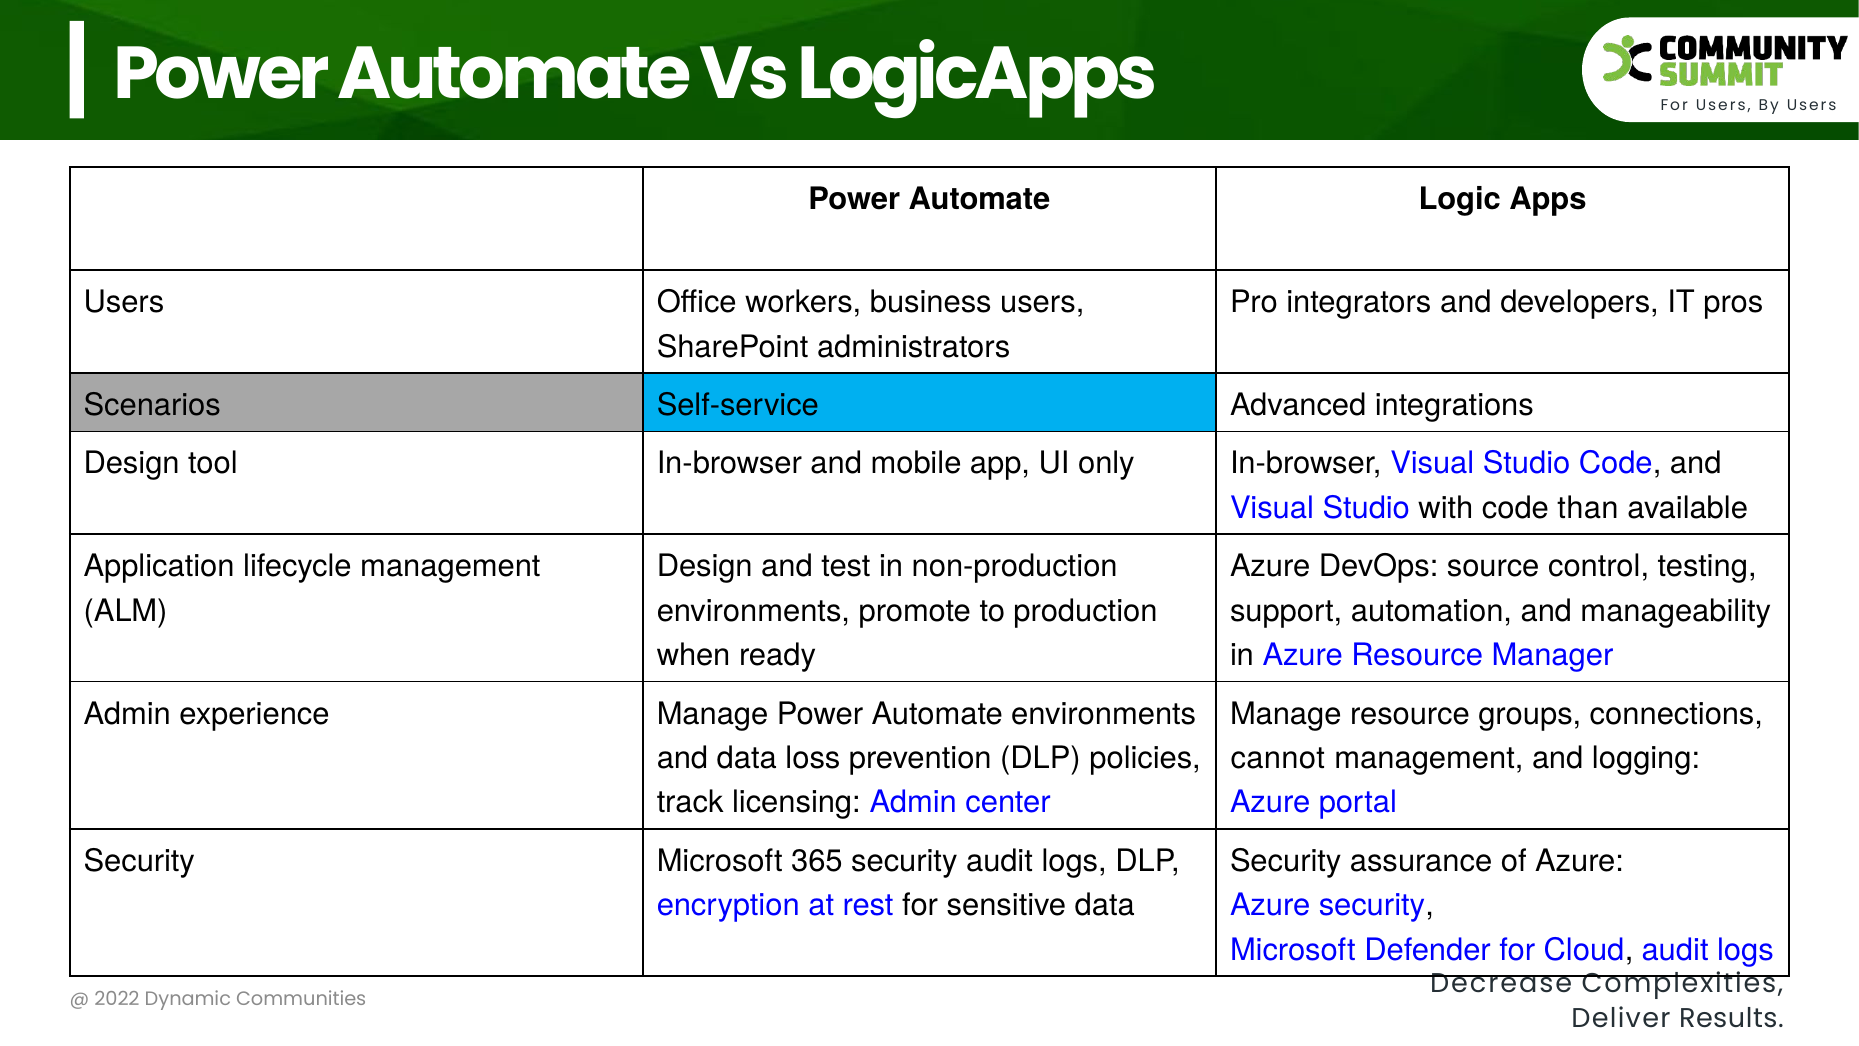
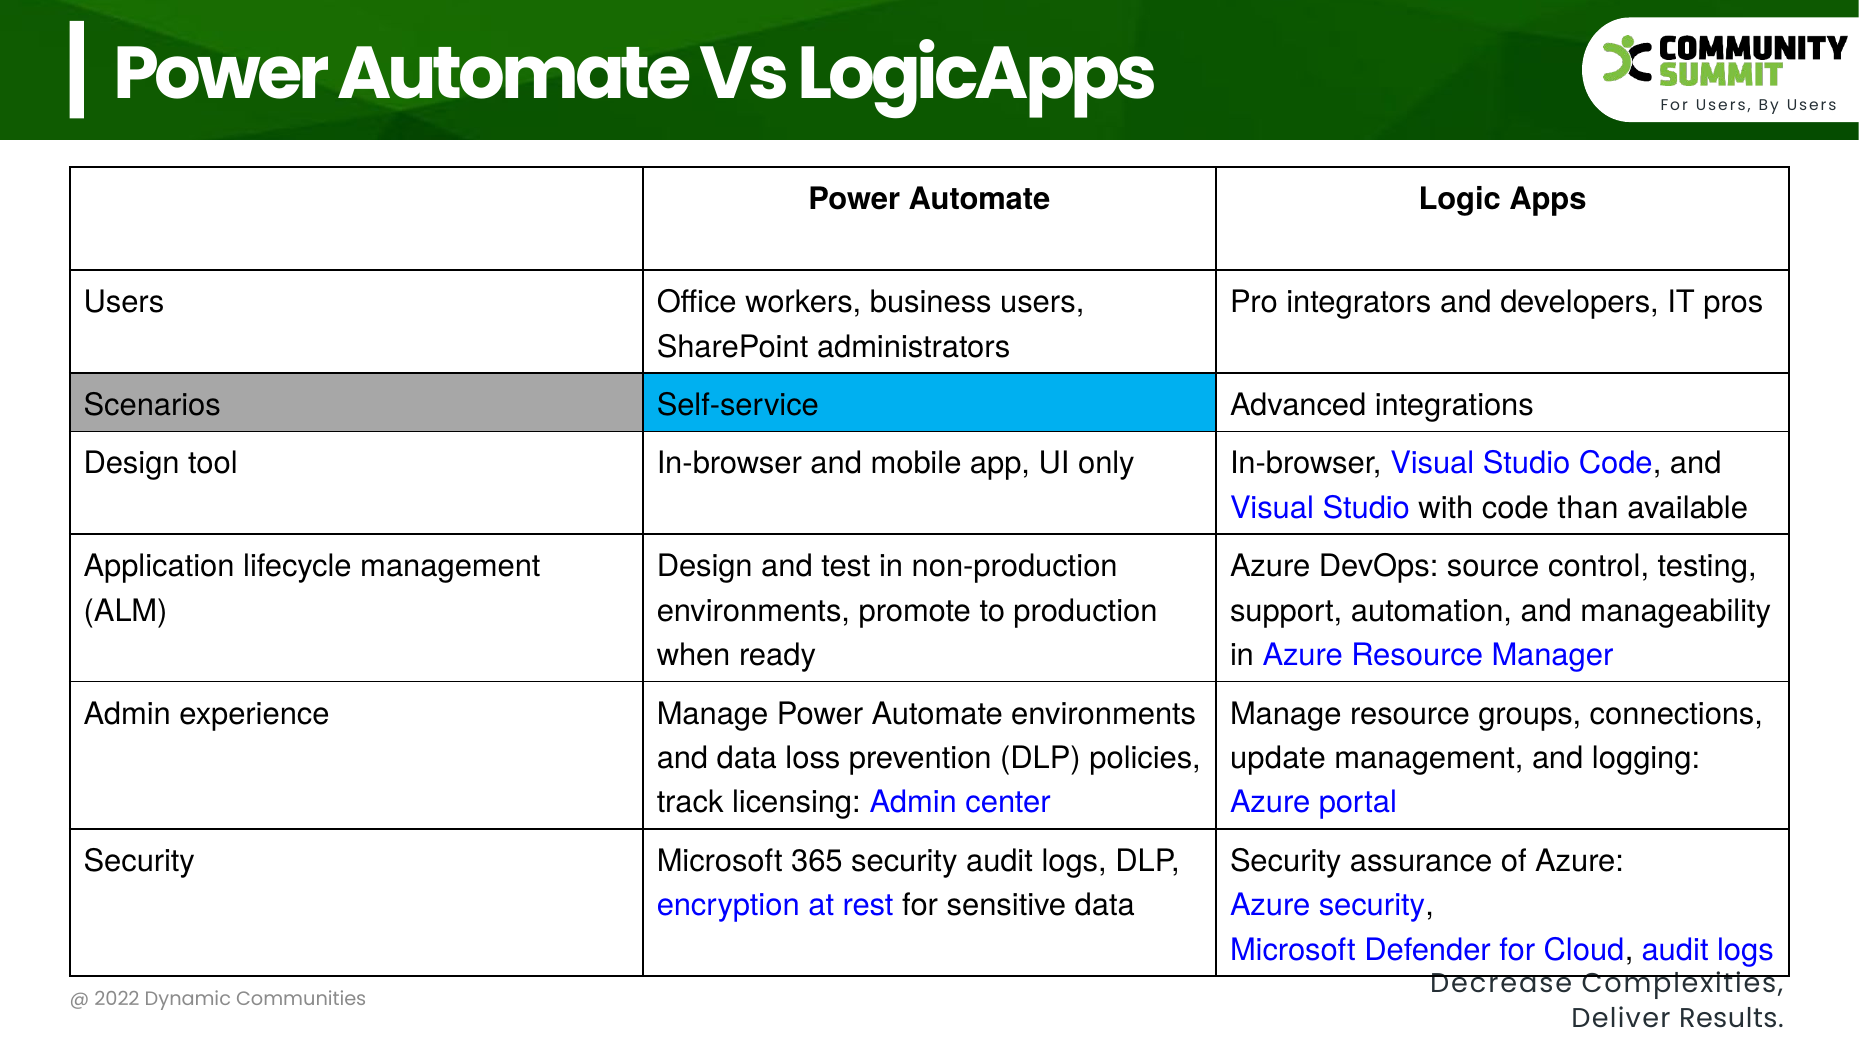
cannot: cannot -> update
